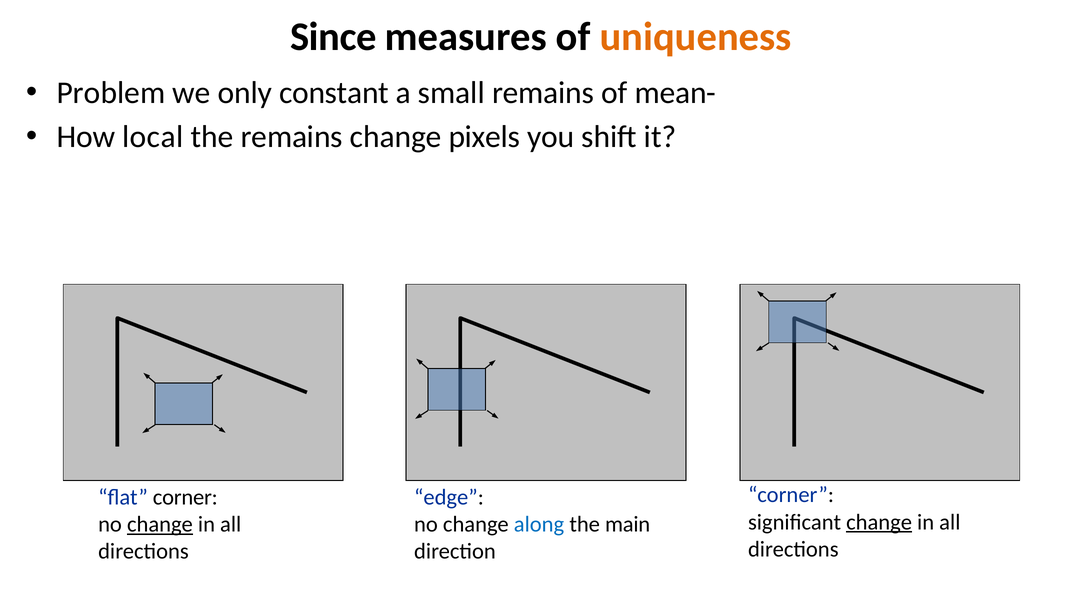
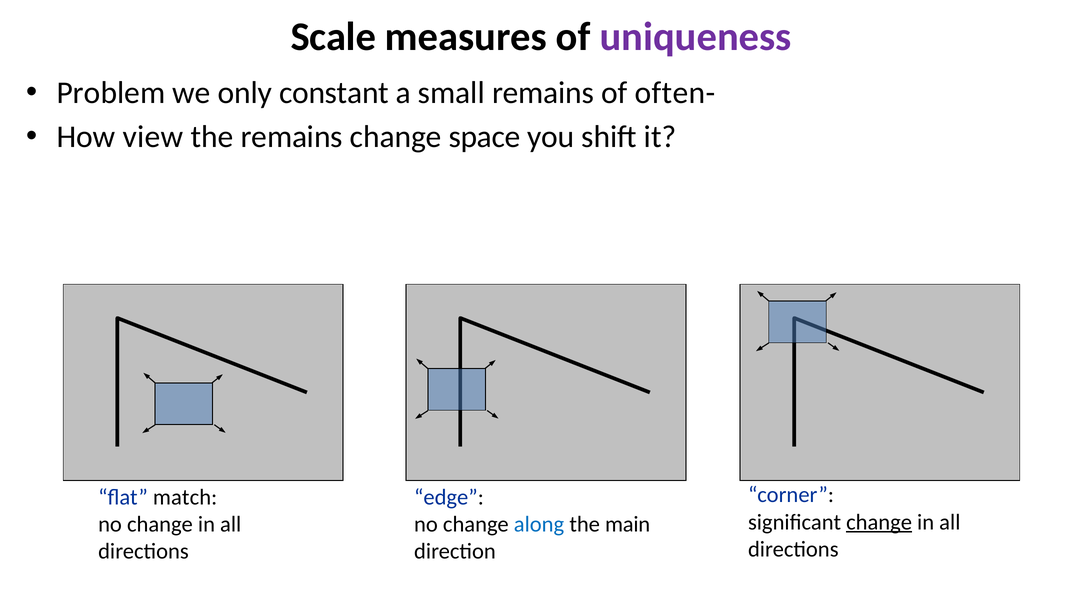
Since: Since -> Scale
uniqueness colour: orange -> purple
mean-: mean- -> often-
local: local -> view
pixels: pixels -> space
flat corner: corner -> match
change at (160, 525) underline: present -> none
